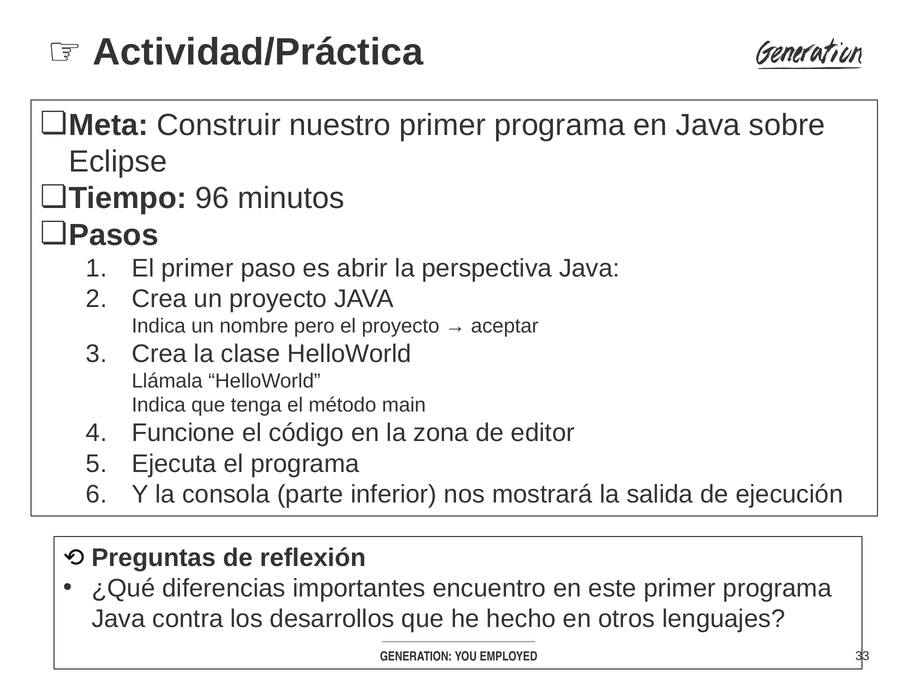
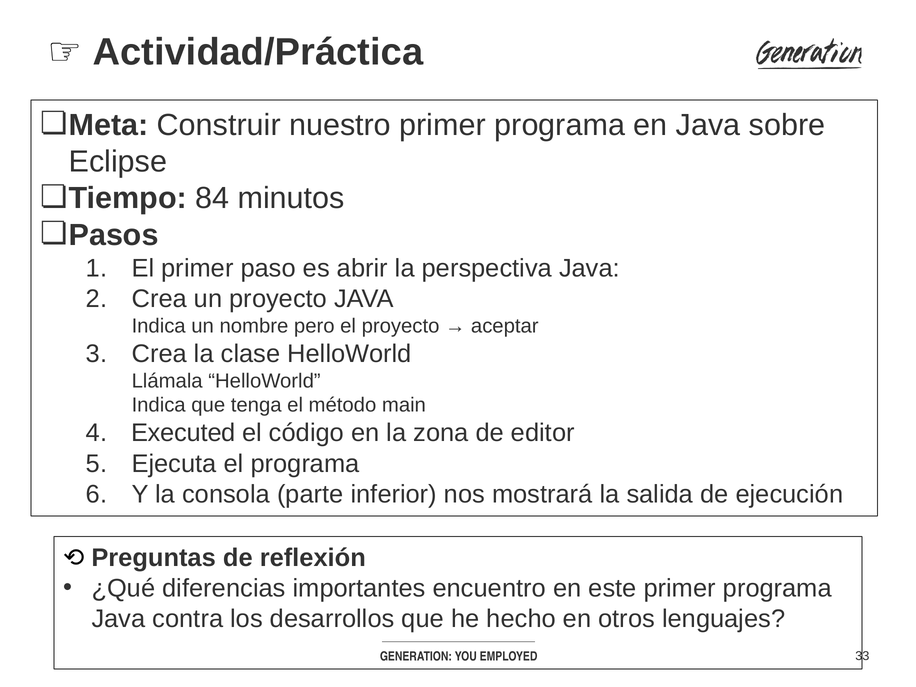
96: 96 -> 84
Funcione: Funcione -> Executed
